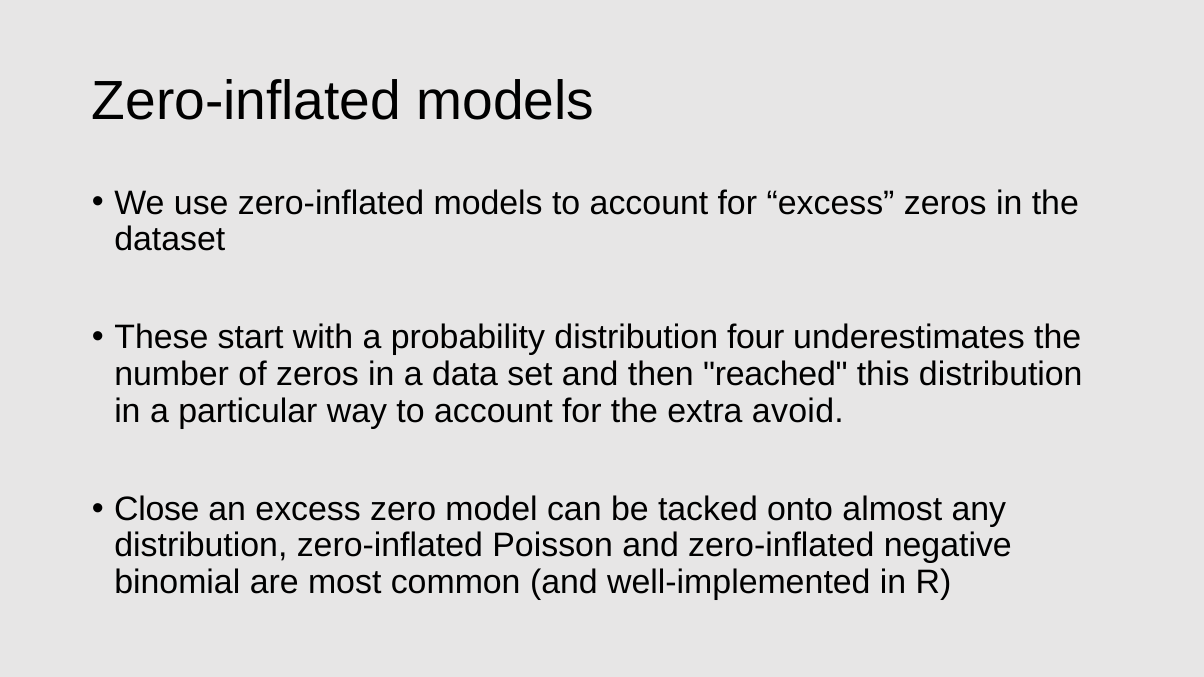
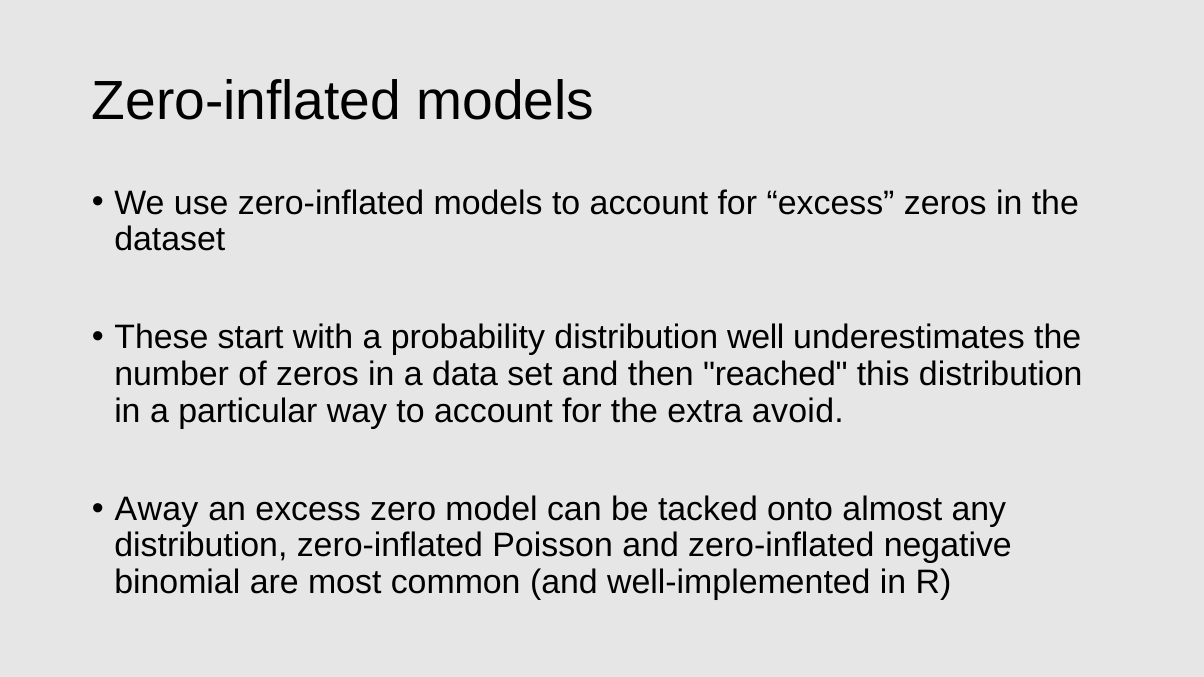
four: four -> well
Close: Close -> Away
